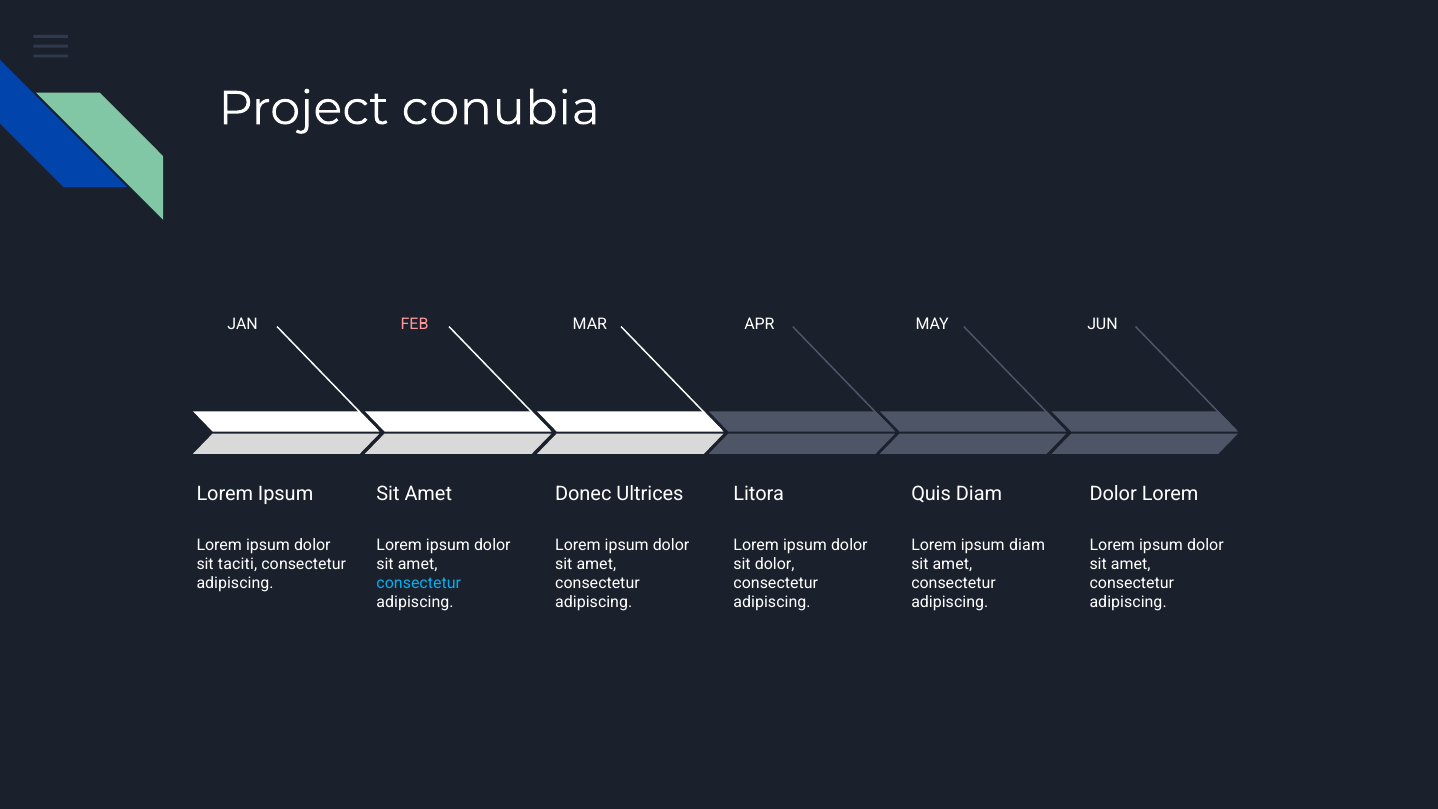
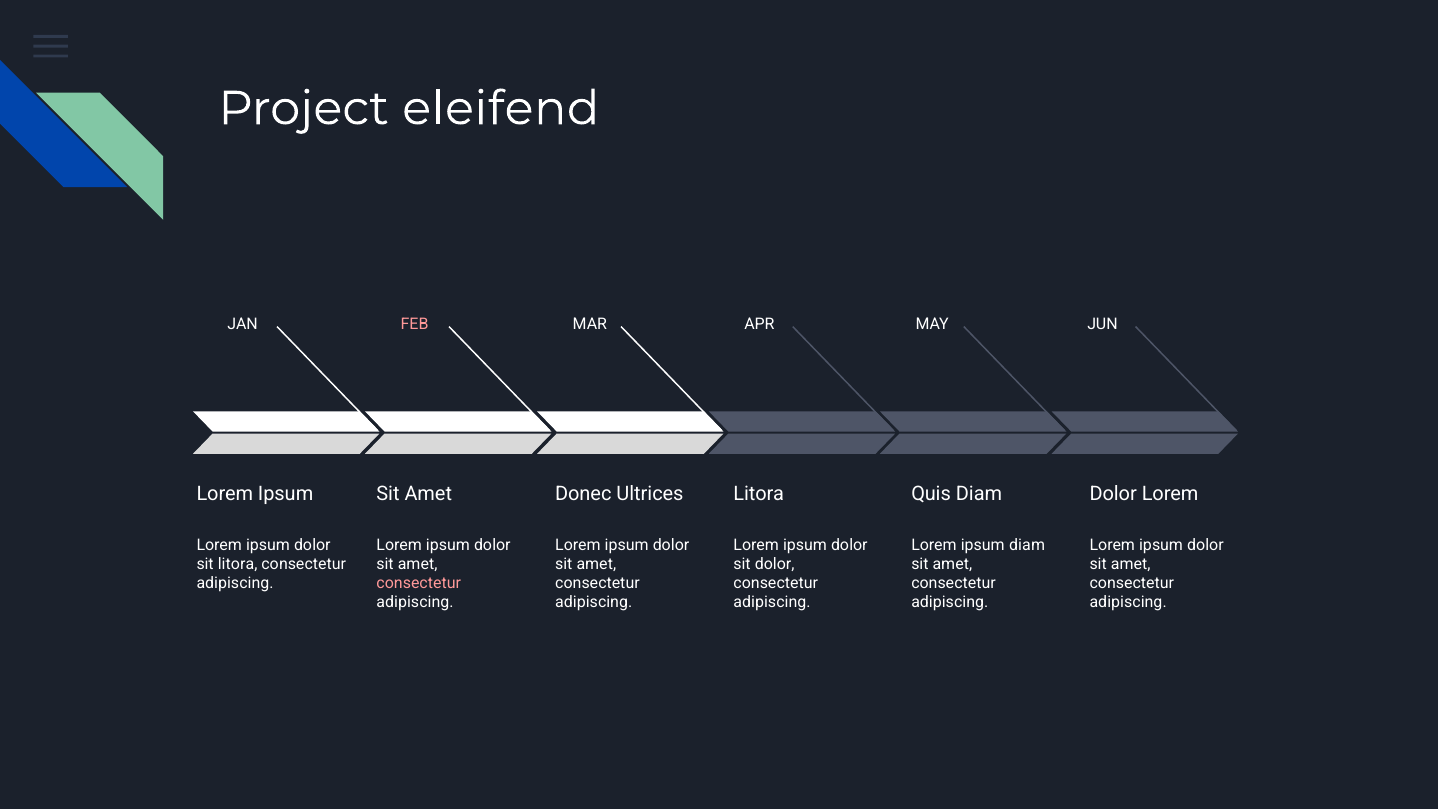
conubia: conubia -> eleifend
sit taciti: taciti -> litora
consectetur at (419, 583) colour: light blue -> pink
